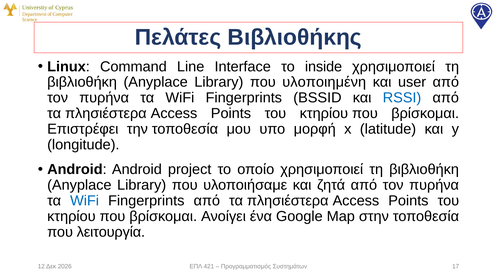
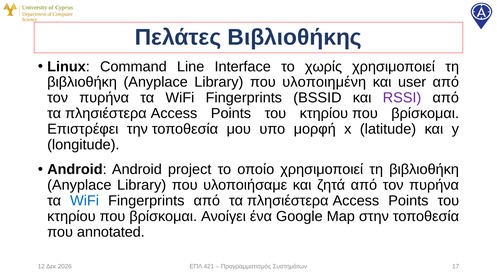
inside: inside -> χωρίς
RSSI colour: blue -> purple
λειτουργία: λειτουργία -> annotated
